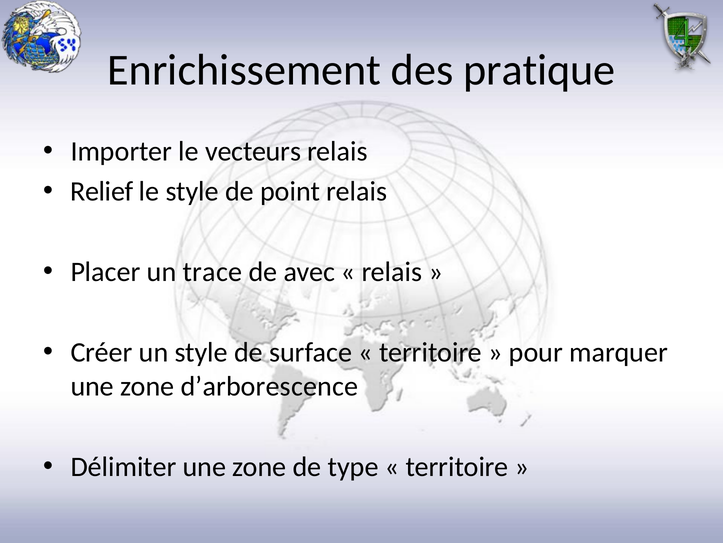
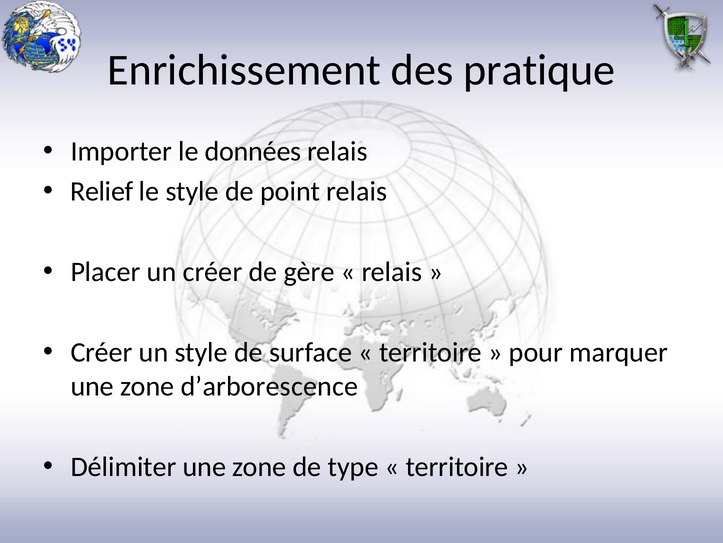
vecteurs: vecteurs -> données
un trace: trace -> créer
avec: avec -> gère
